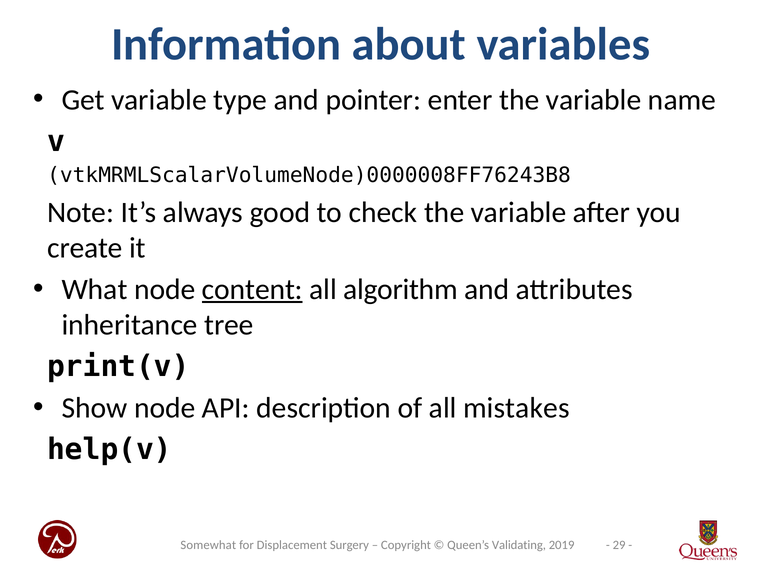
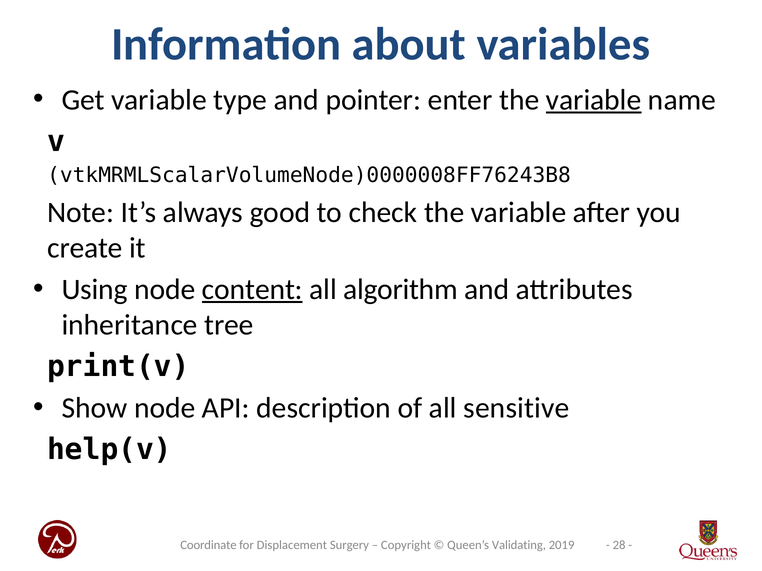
variable at (594, 100) underline: none -> present
What: What -> Using
mistakes: mistakes -> sensitive
29: 29 -> 28
Somewhat: Somewhat -> Coordinate
